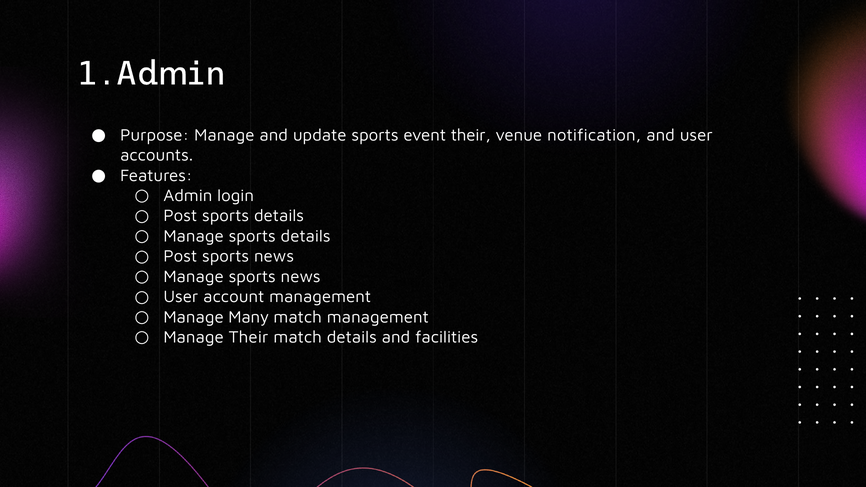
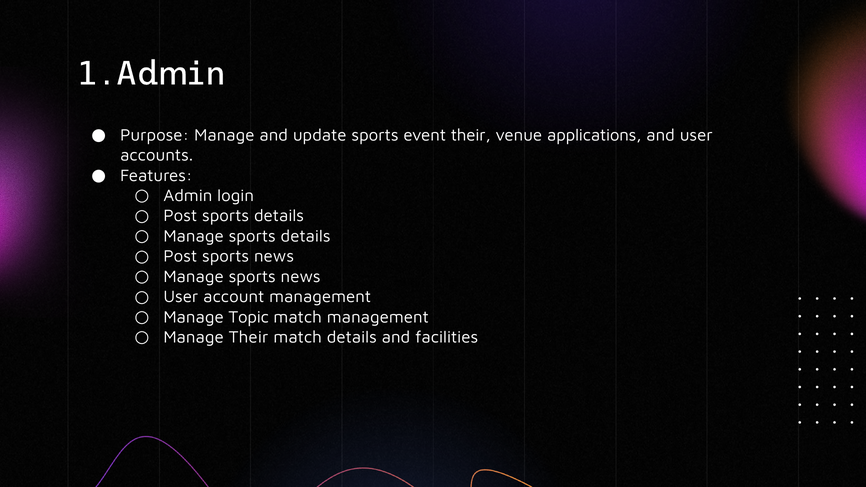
notification: notification -> applications
Many: Many -> Topic
